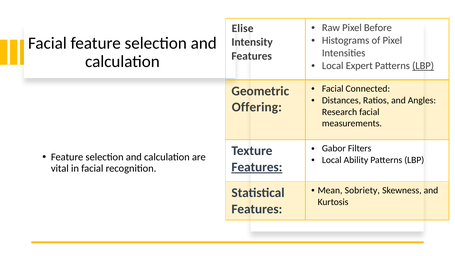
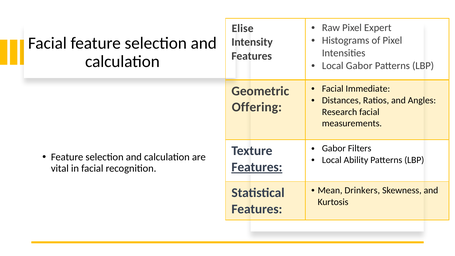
Before: Before -> Expert
Local Expert: Expert -> Gabor
LBP at (423, 66) underline: present -> none
Connected: Connected -> Immediate
Sobriety: Sobriety -> Drinkers
